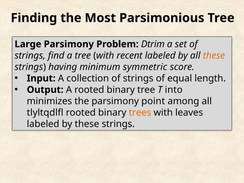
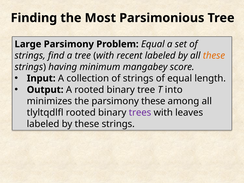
Problem Dtrim: Dtrim -> Equal
symmetric: symmetric -> mangabey
parsimony point: point -> these
trees colour: orange -> purple
